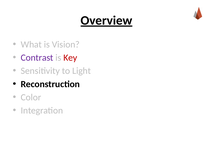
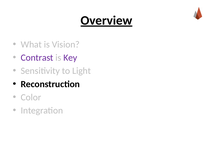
Key colour: red -> purple
